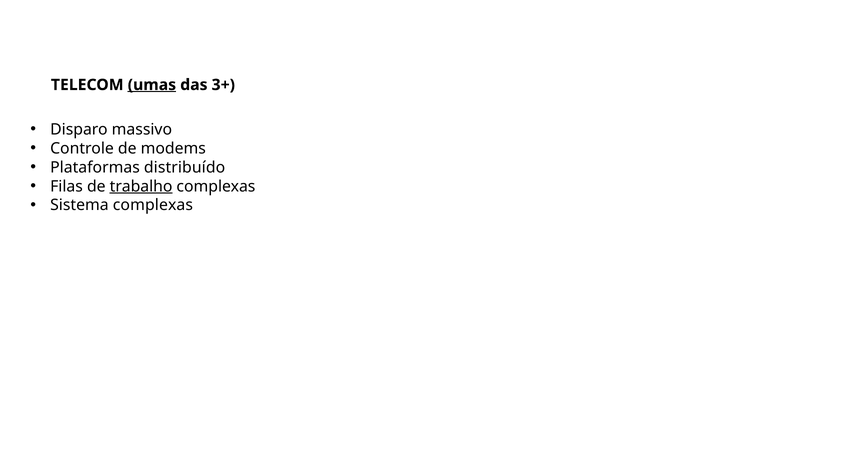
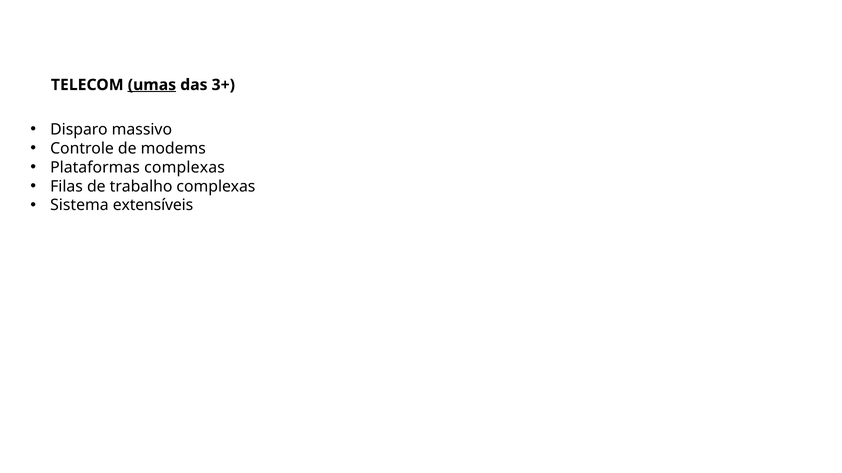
Plataformas distribuído: distribuído -> complexas
trabalho underline: present -> none
Sistema complexas: complexas -> extensíveis
